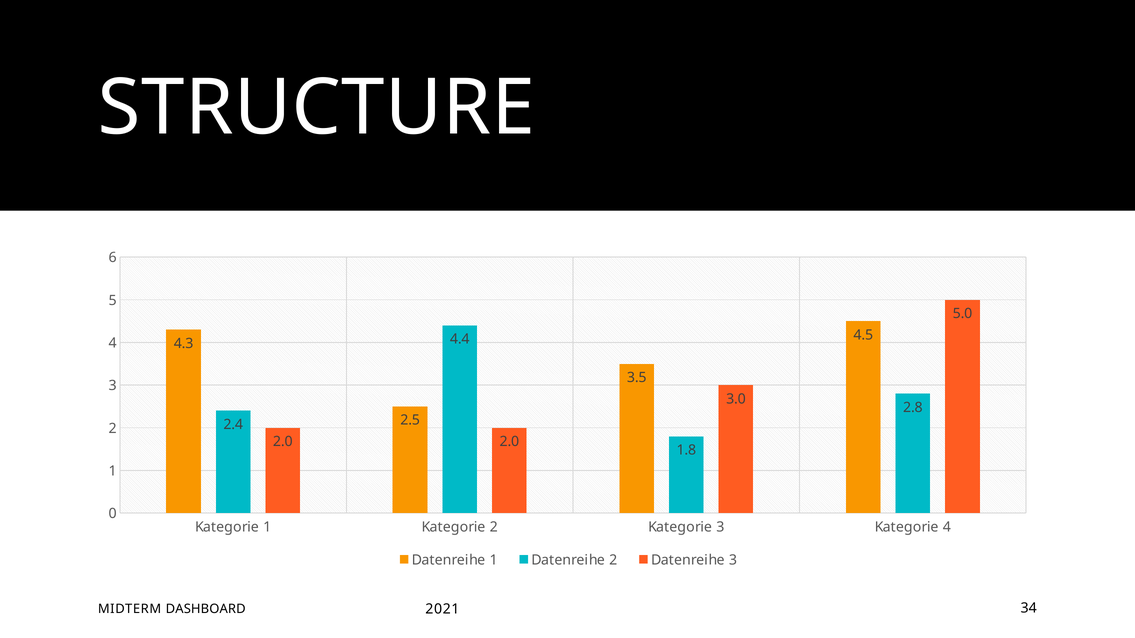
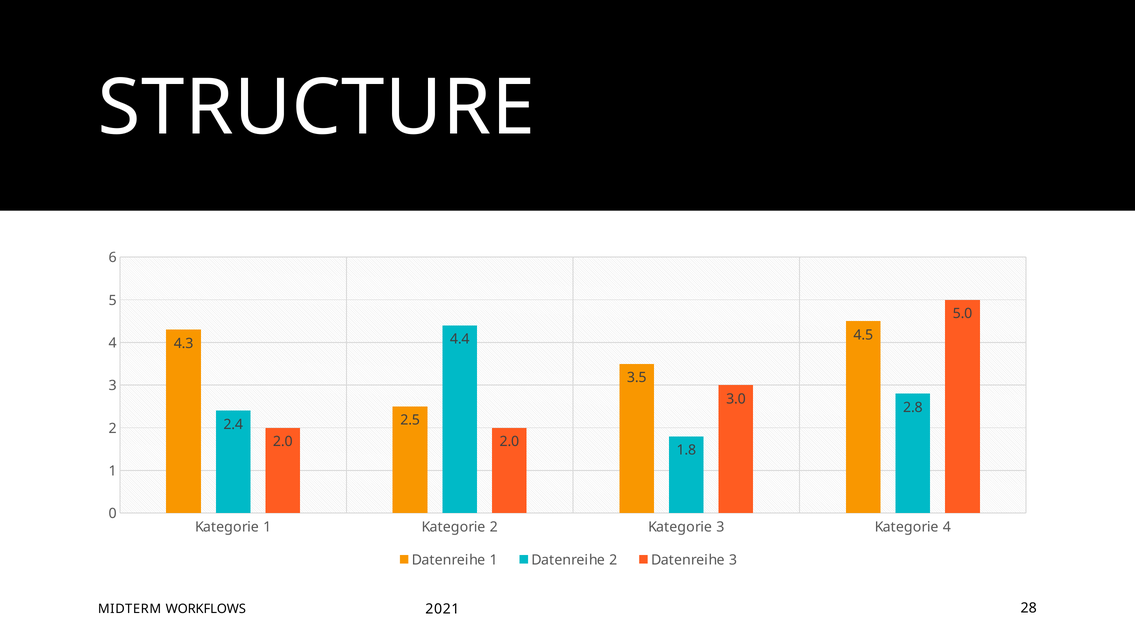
DASHBOARD: DASHBOARD -> WORKFLOWS
34: 34 -> 28
